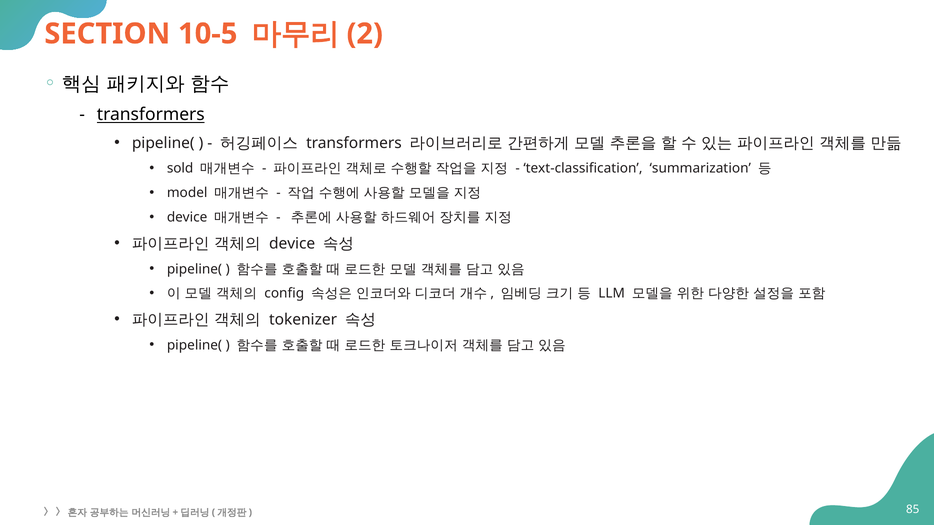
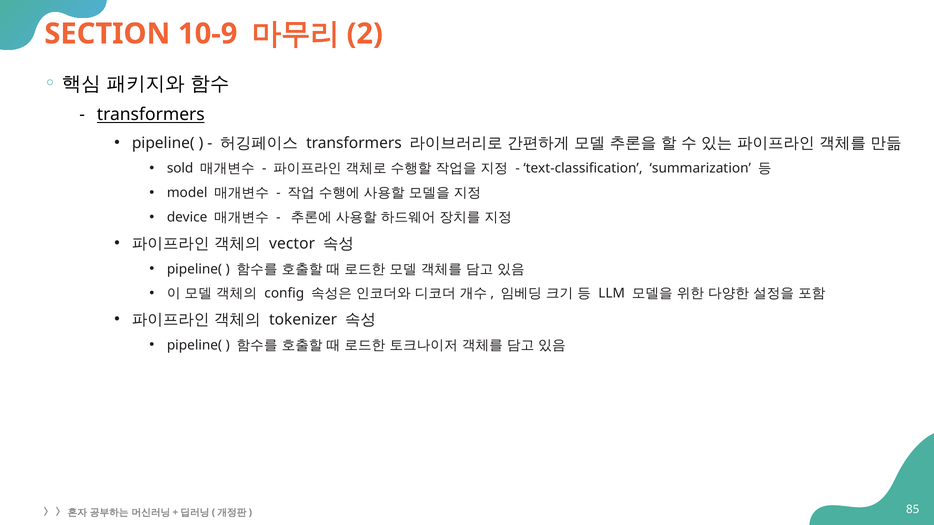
10-5: 10-5 -> 10-9
device at (292, 244): device -> vector
